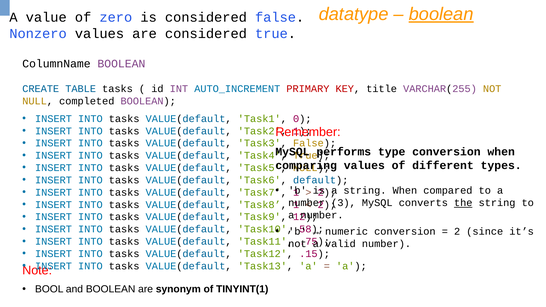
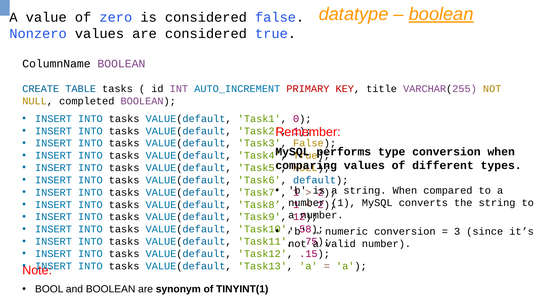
3 at (343, 203): 3 -> 1
the underline: present -> none
2 at (457, 232): 2 -> 3
